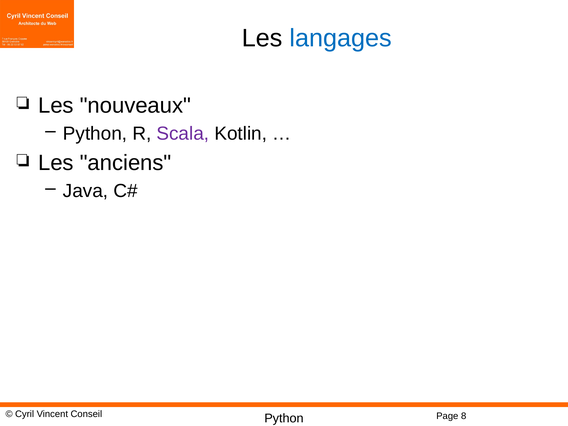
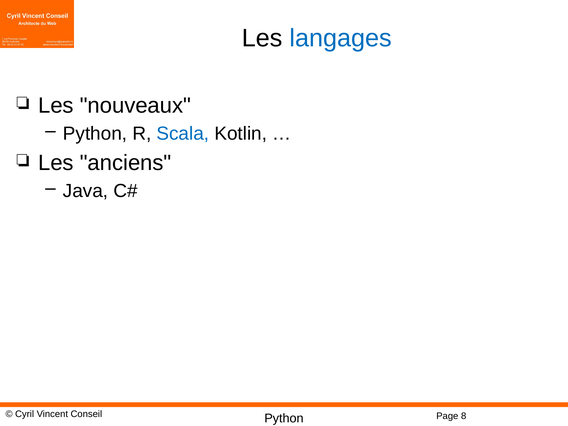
Scala colour: purple -> blue
